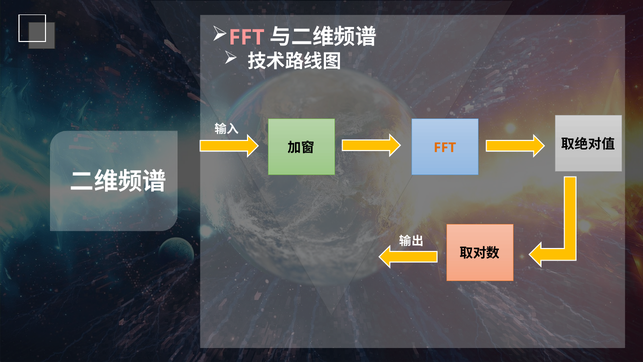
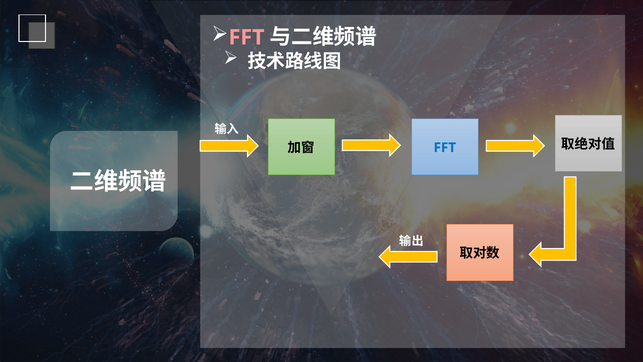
FFT at (445, 147) colour: orange -> blue
